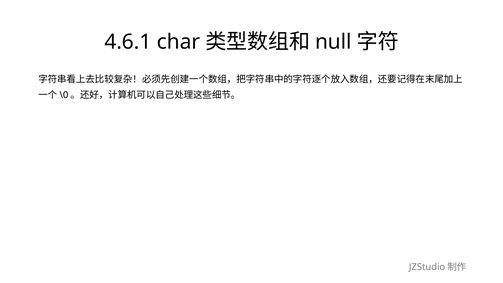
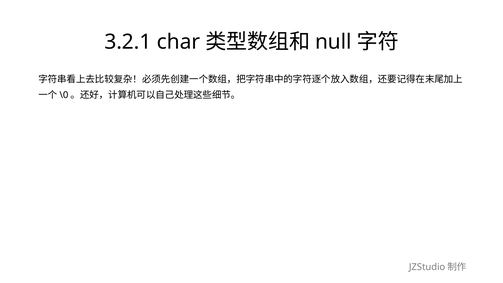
4.6.1: 4.6.1 -> 3.2.1
